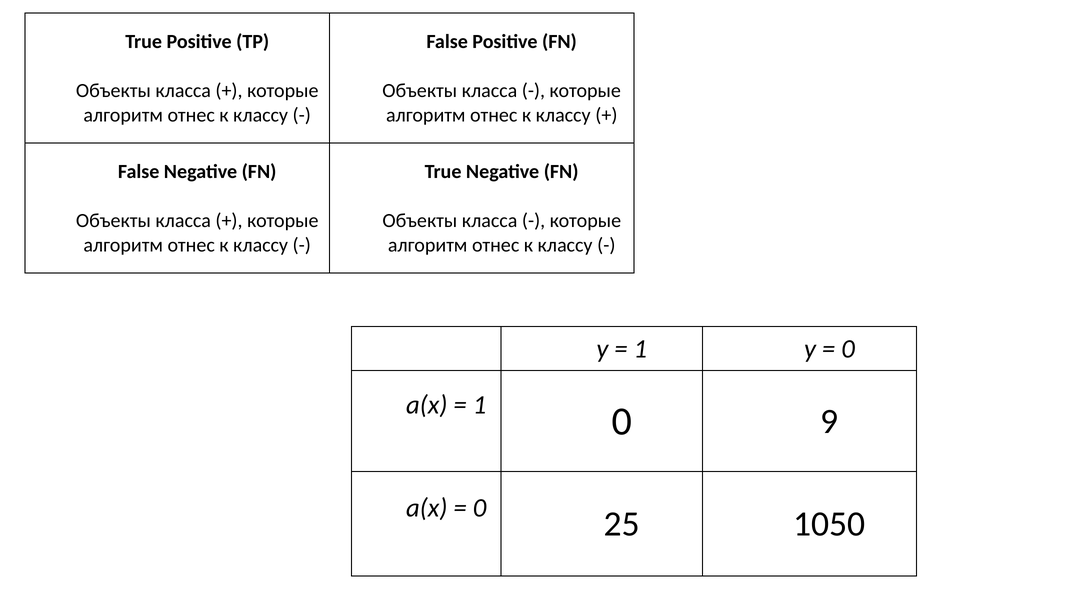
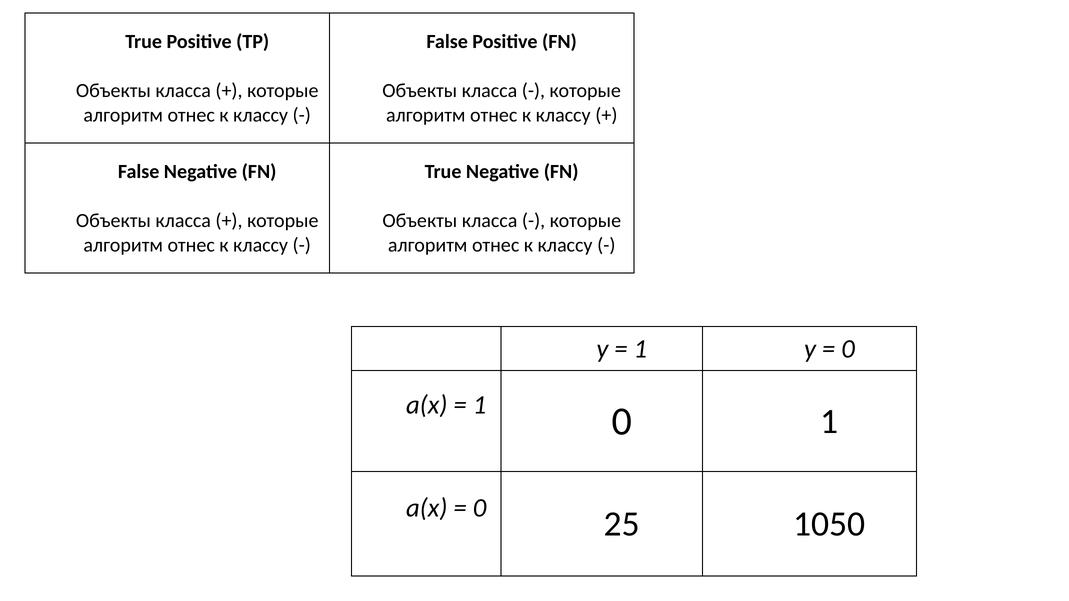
0 9: 9 -> 1
